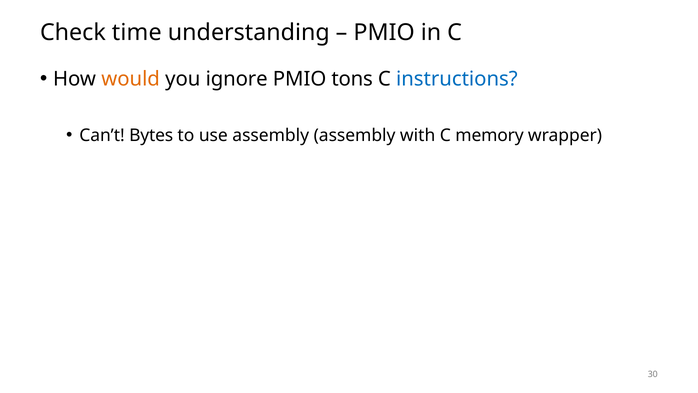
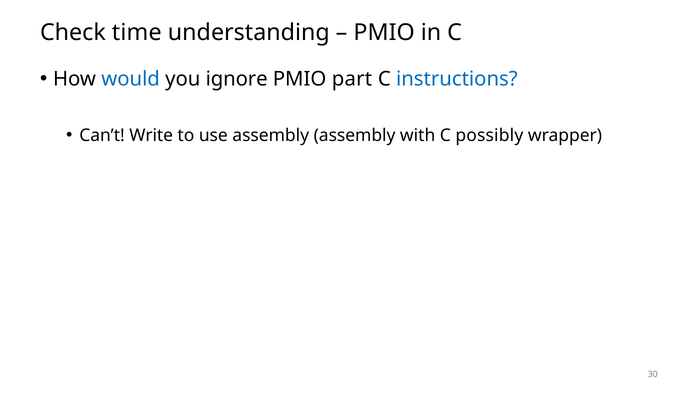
would colour: orange -> blue
tons: tons -> part
Bytes: Bytes -> Write
memory: memory -> possibly
